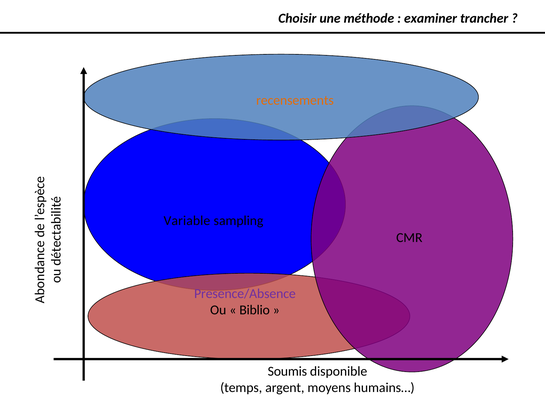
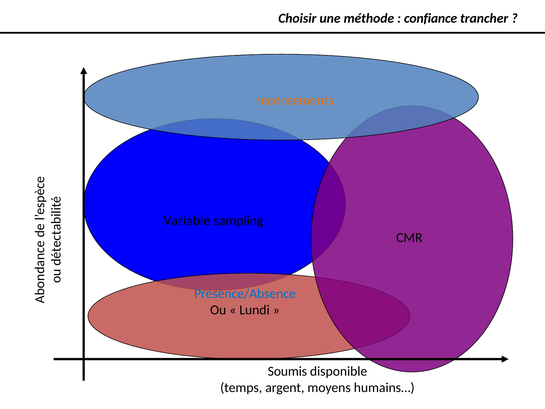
examiner: examiner -> confiance
Presence/Absence colour: purple -> blue
Biblio: Biblio -> Lundi
